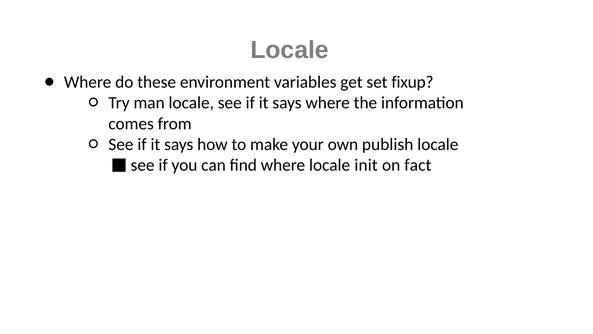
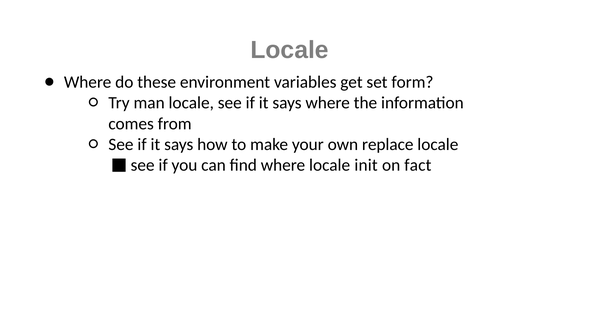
fixup: fixup -> form
publish: publish -> replace
